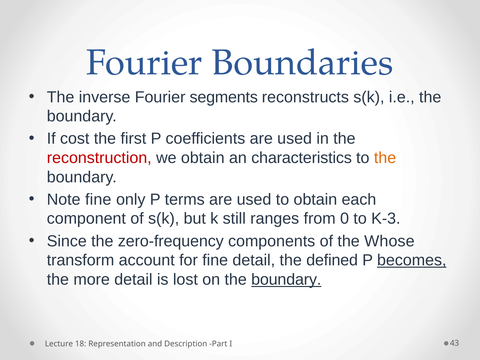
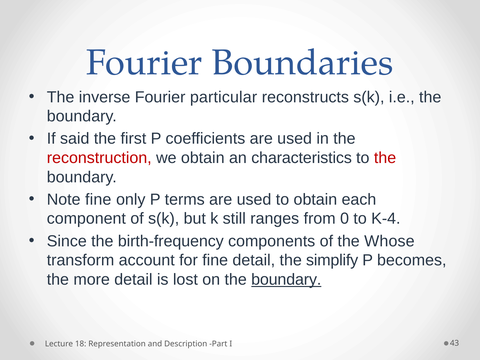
segments: segments -> particular
cost: cost -> said
the at (385, 158) colour: orange -> red
K-3: K-3 -> K-4
zero-frequency: zero-frequency -> birth-frequency
defined: defined -> simplify
becomes underline: present -> none
